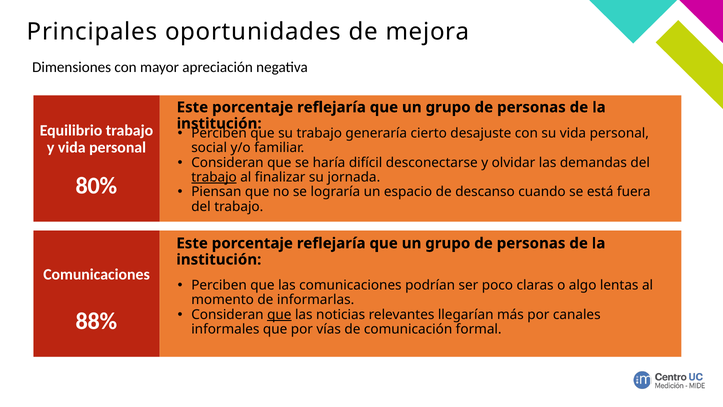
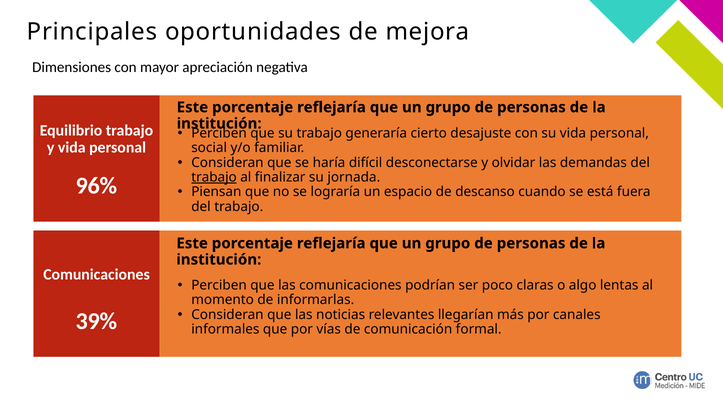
80%: 80% -> 96%
que at (279, 314) underline: present -> none
88%: 88% -> 39%
